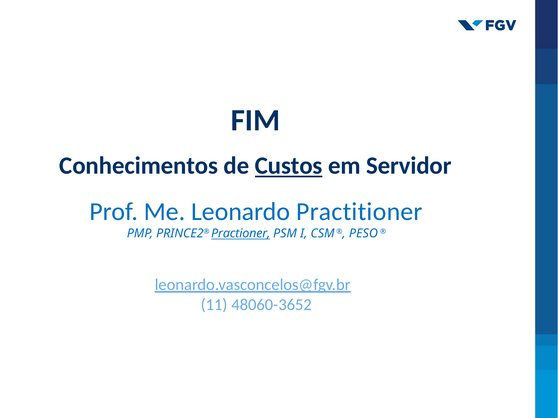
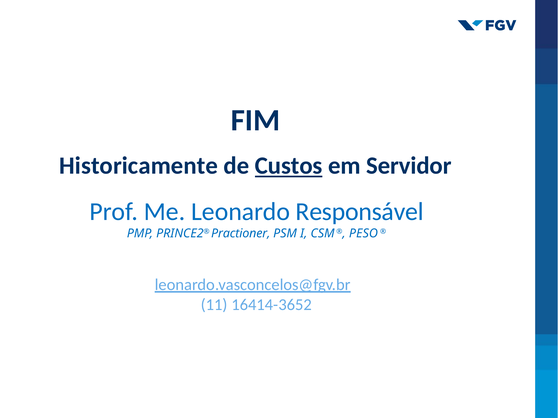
Conhecimentos: Conhecimentos -> Historicamente
Practitioner: Practitioner -> Responsável
Practioner underline: present -> none
48060-3652: 48060-3652 -> 16414-3652
